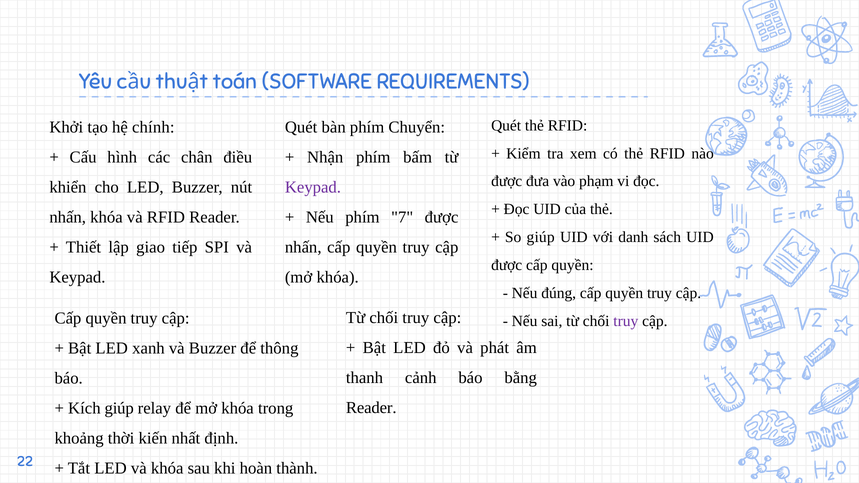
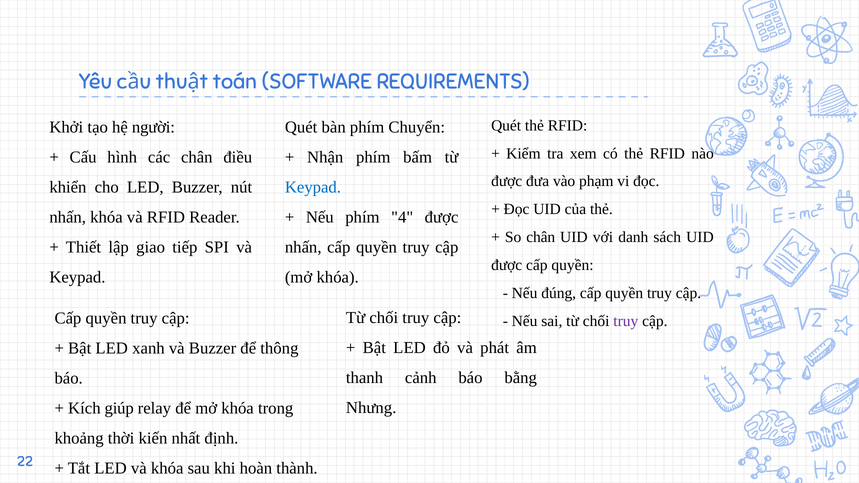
chính: chính -> người
Keypad at (313, 187) colour: purple -> blue
7: 7 -> 4
So giúp: giúp -> chân
Reader at (371, 408): Reader -> Nhưng
